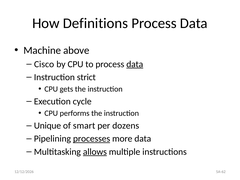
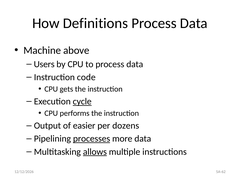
Cisco: Cisco -> Users
data at (135, 64) underline: present -> none
strict: strict -> code
cycle underline: none -> present
Unique: Unique -> Output
smart: smart -> easier
